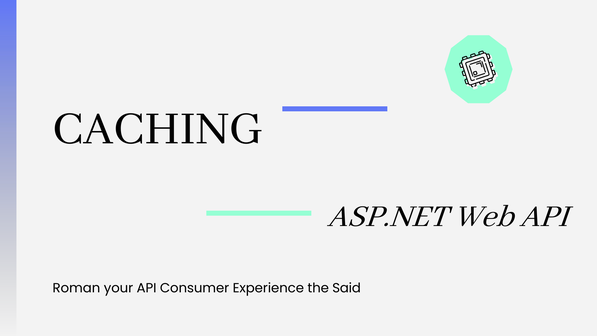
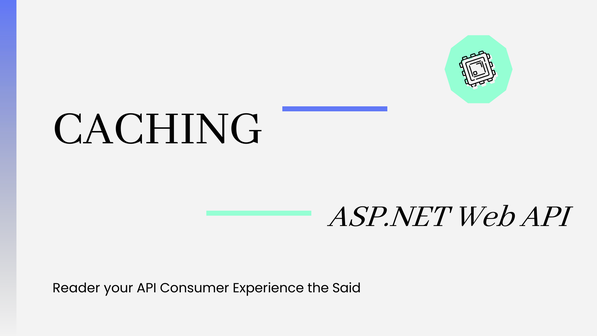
Roman: Roman -> Reader
